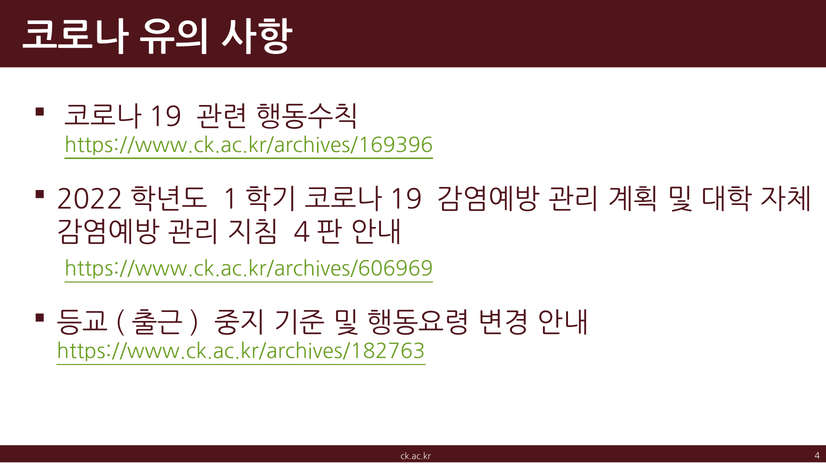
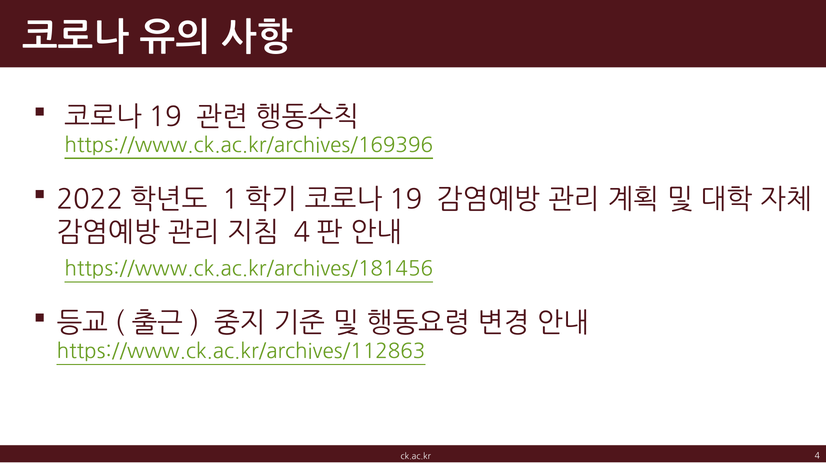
https://www.ck.ac.kr/archives/606969: https://www.ck.ac.kr/archives/606969 -> https://www.ck.ac.kr/archives/181456
https://www.ck.ac.kr/archives/182763: https://www.ck.ac.kr/archives/182763 -> https://www.ck.ac.kr/archives/112863
